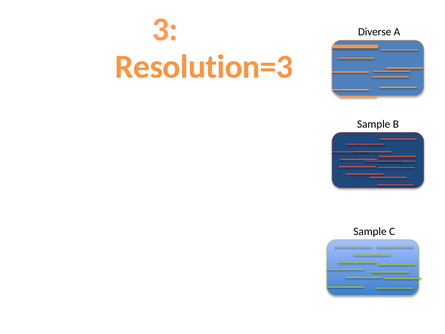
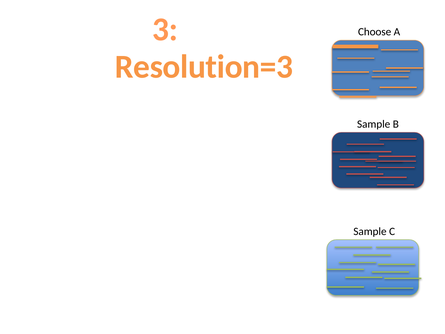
Diverse: Diverse -> Choose
